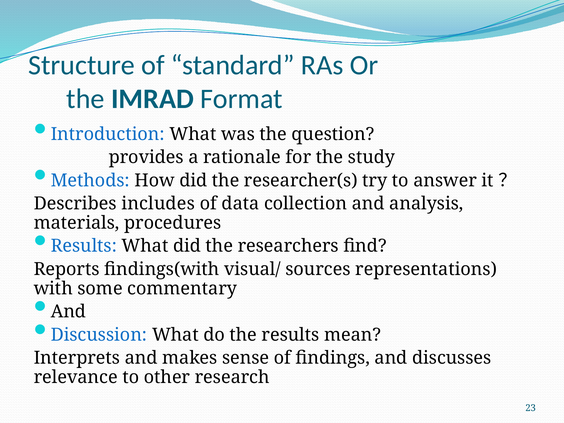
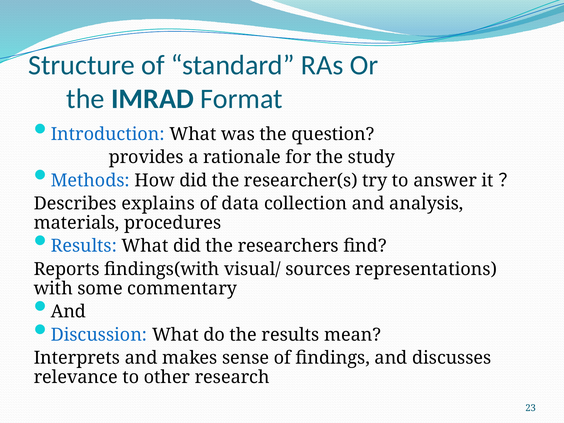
includes: includes -> explains
